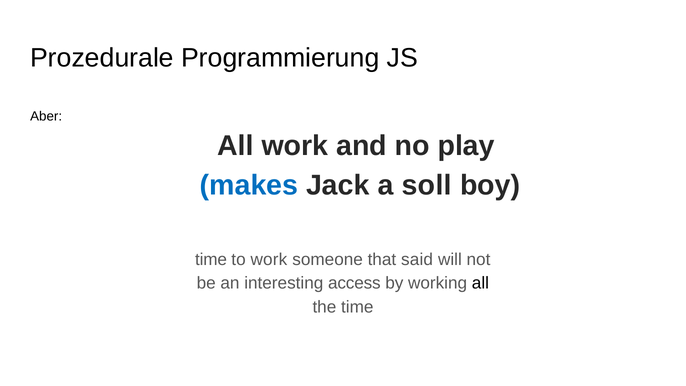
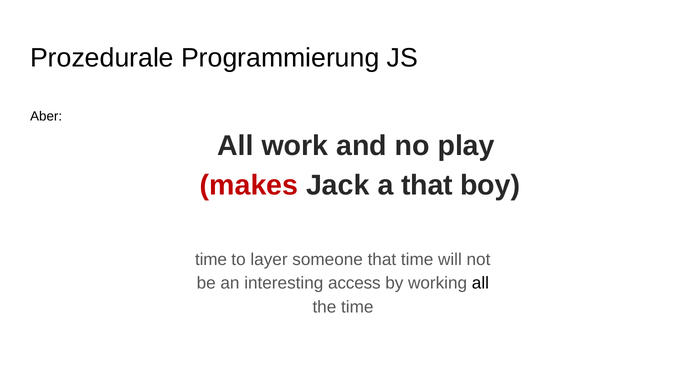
makes colour: blue -> red
a soll: soll -> that
to work: work -> layer
that said: said -> time
